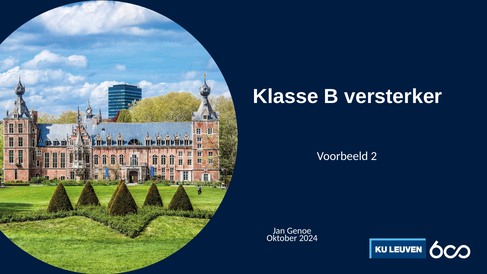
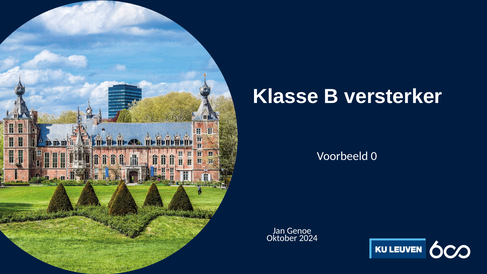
2: 2 -> 0
